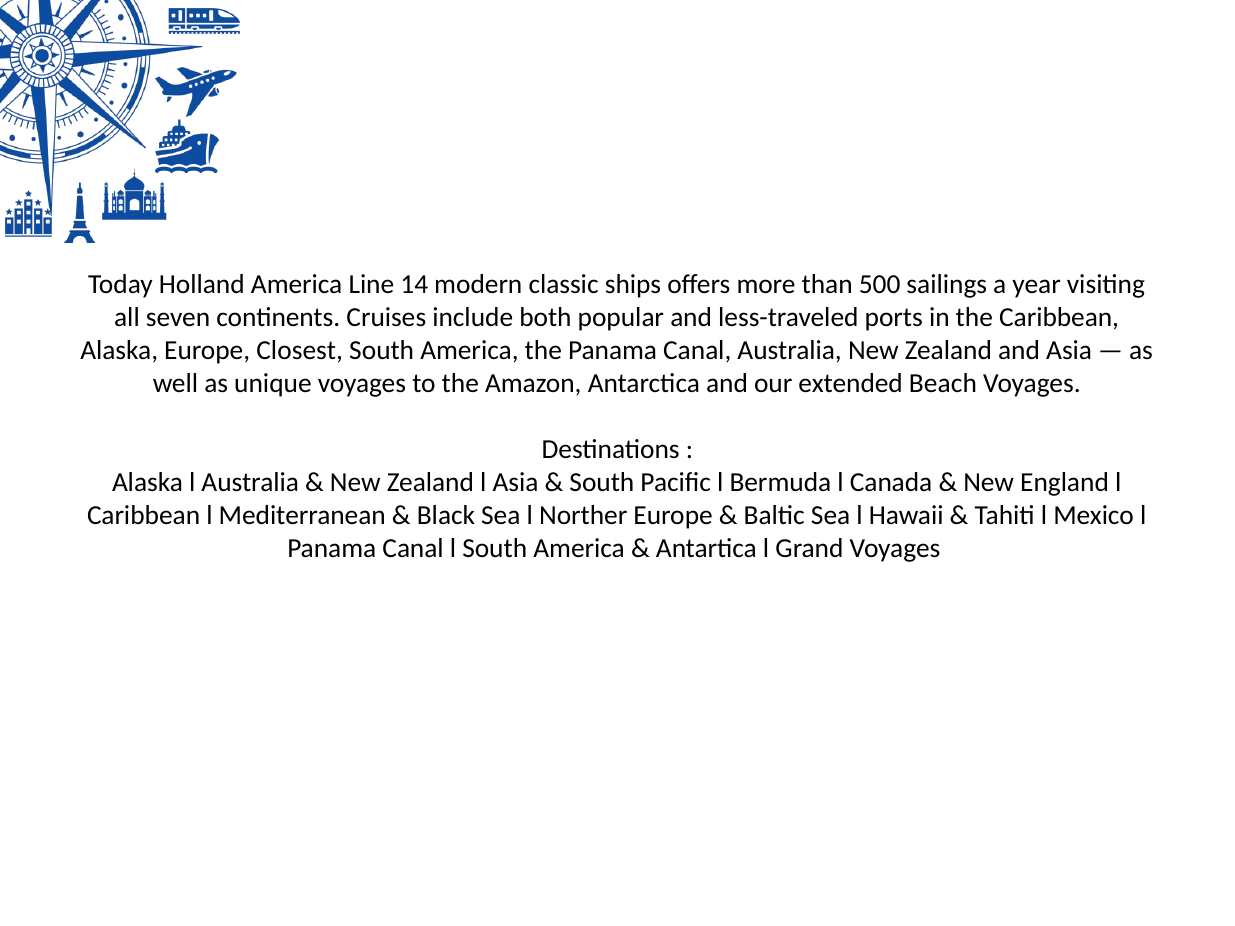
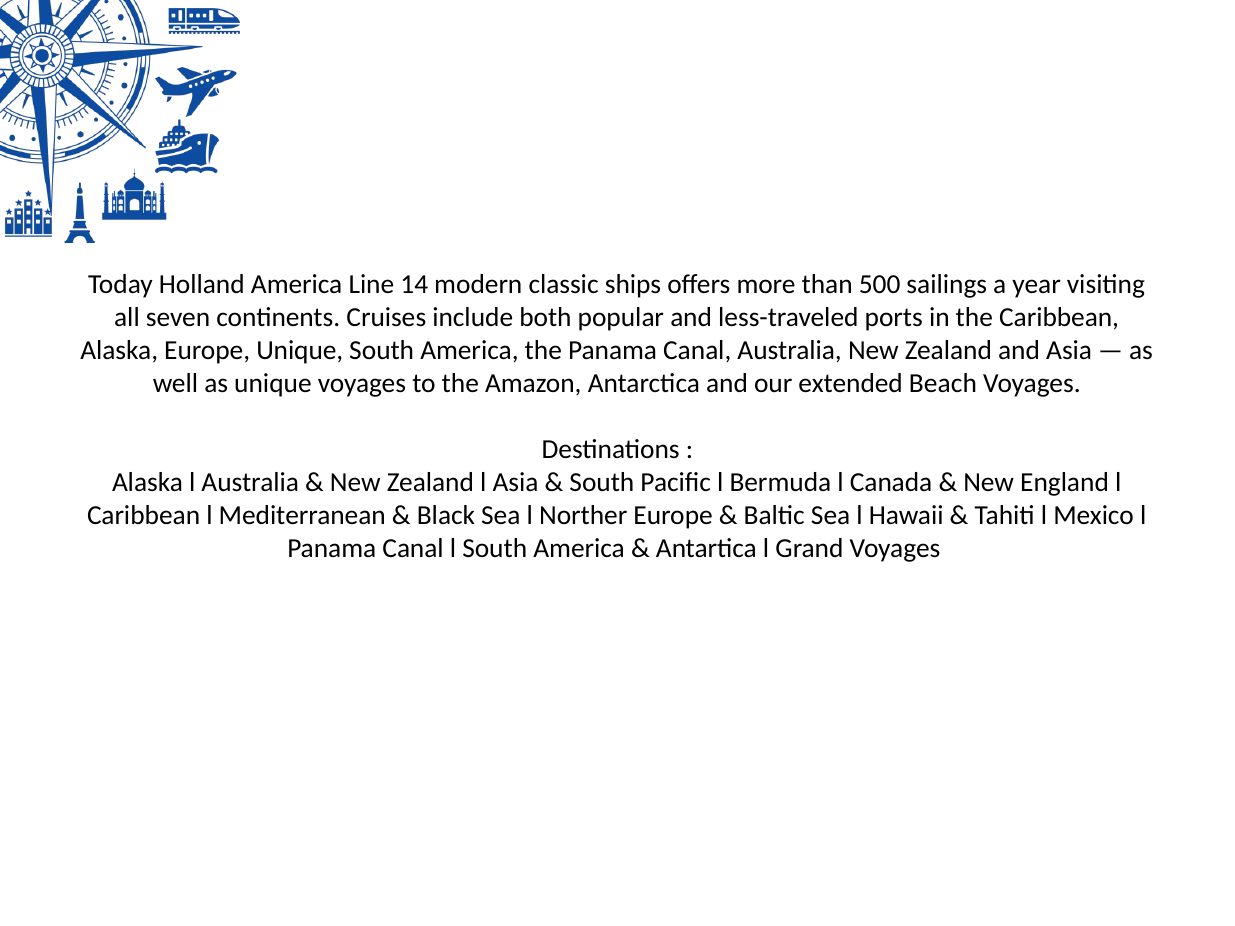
Europe Closest: Closest -> Unique
